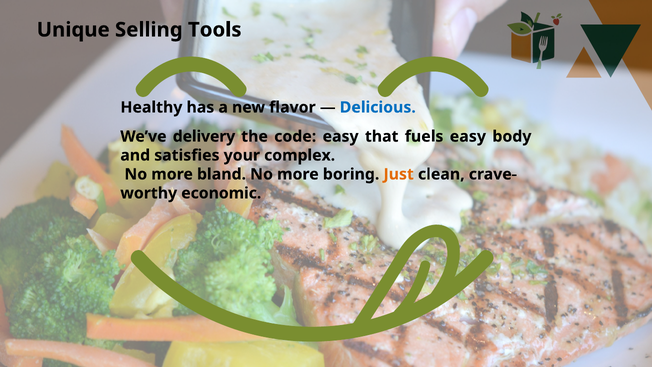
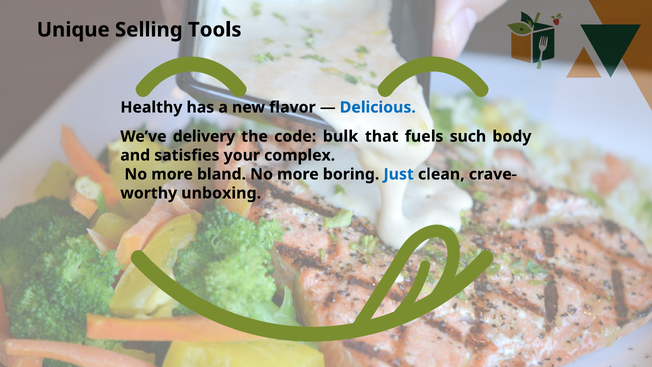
code easy: easy -> bulk
fuels easy: easy -> such
Just colour: orange -> blue
economic: economic -> unboxing
